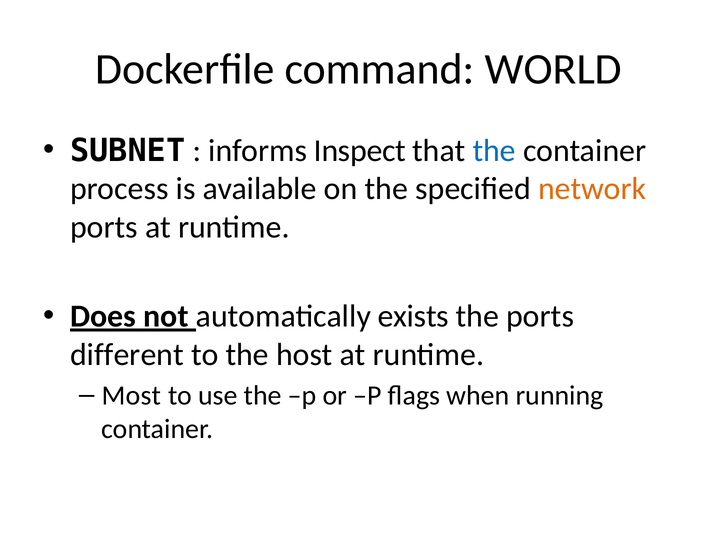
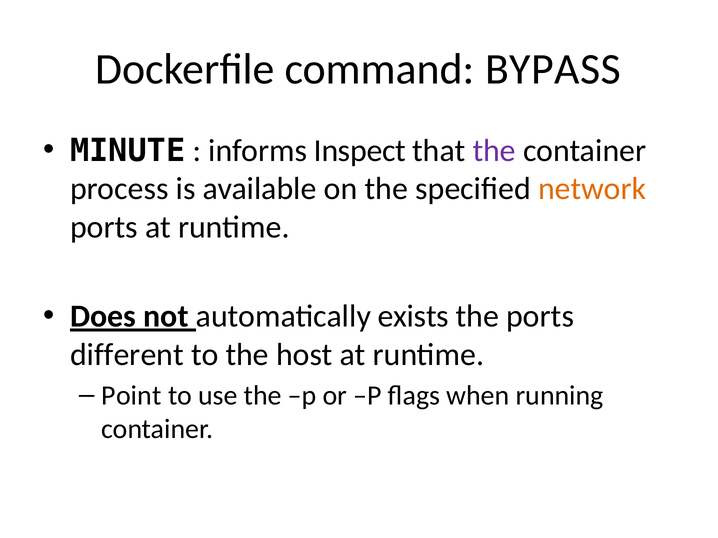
WORLD: WORLD -> BYPASS
SUBNET: SUBNET -> MINUTE
the at (494, 151) colour: blue -> purple
Most: Most -> Point
